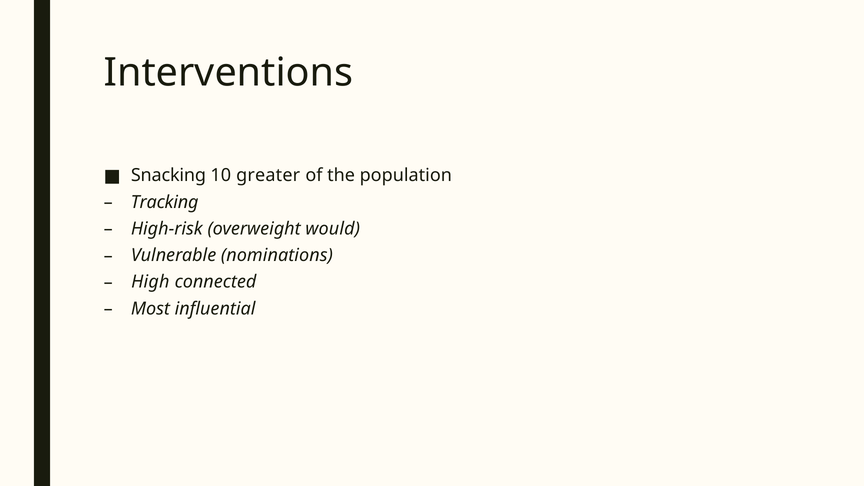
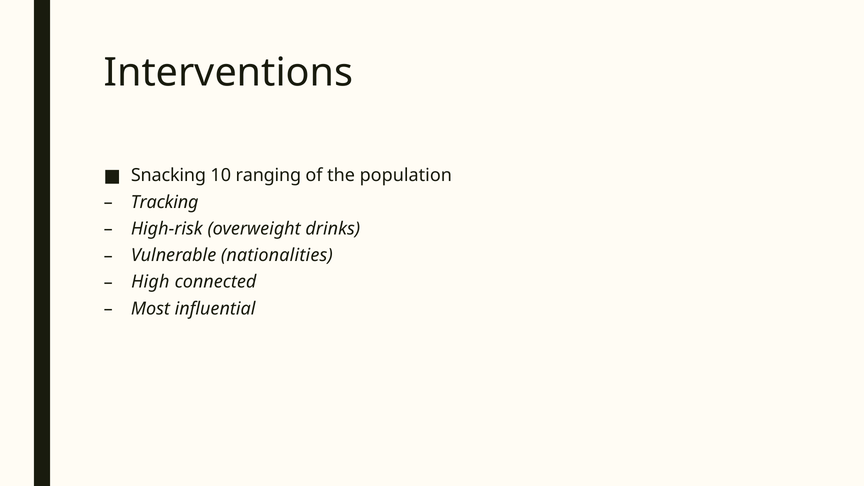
greater: greater -> ranging
would: would -> drinks
nominations: nominations -> nationalities
